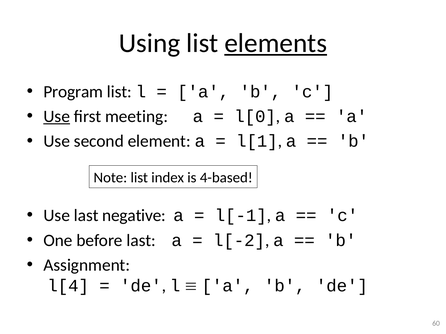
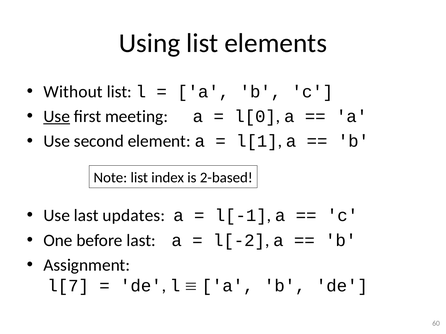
elements underline: present -> none
Program: Program -> Without
4-based: 4-based -> 2-based
negative: negative -> updates
l[4: l[4 -> l[7
